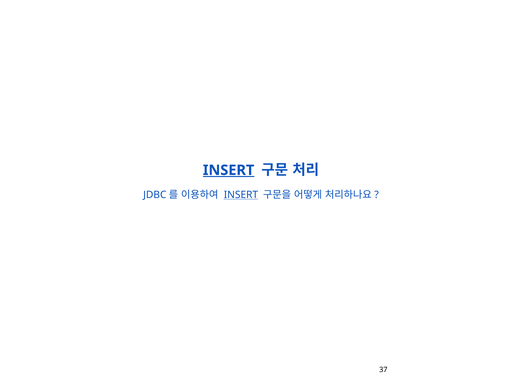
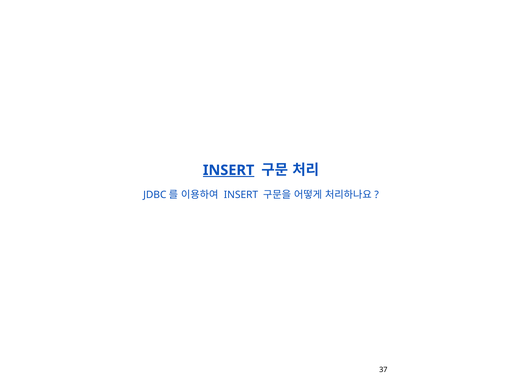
INSERT at (241, 195) underline: present -> none
